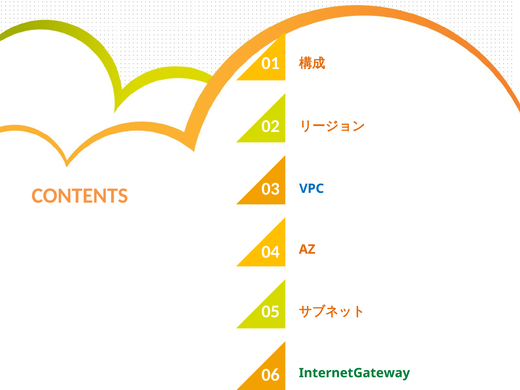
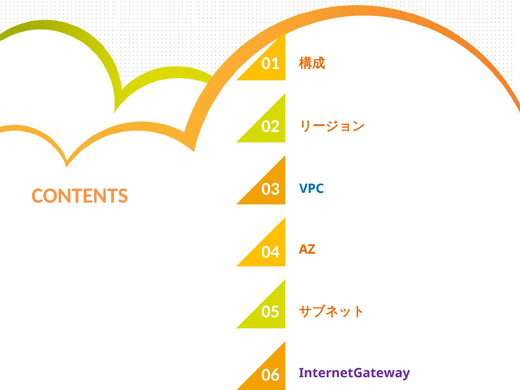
InternetGateway colour: green -> purple
